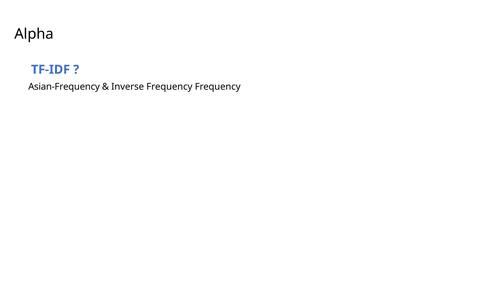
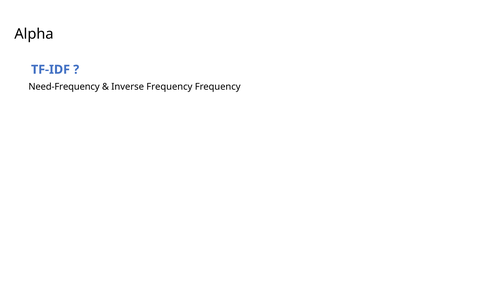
Asian-Frequency: Asian-Frequency -> Need-Frequency
